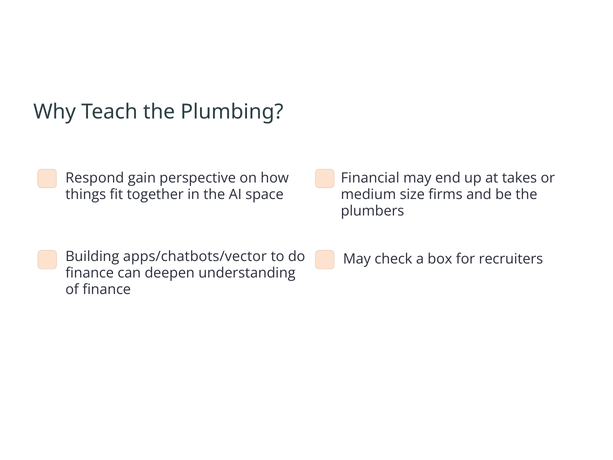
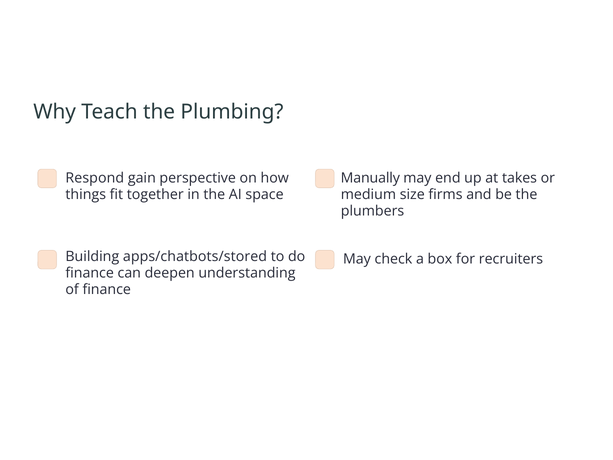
Financial: Financial -> Manually
apps/chatbots/vector: apps/chatbots/vector -> apps/chatbots/stored
